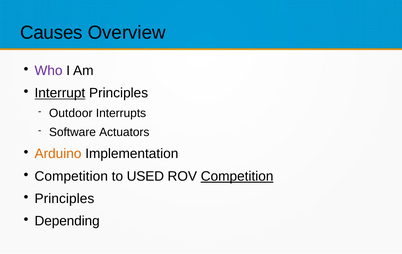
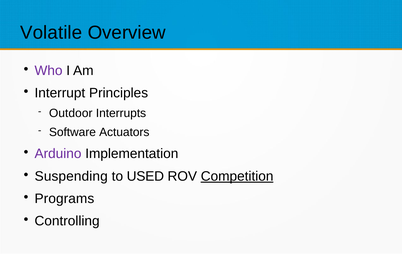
Causes: Causes -> Volatile
Interrupt underline: present -> none
Arduino colour: orange -> purple
Competition at (71, 176): Competition -> Suspending
Principles at (64, 198): Principles -> Programs
Depending: Depending -> Controlling
